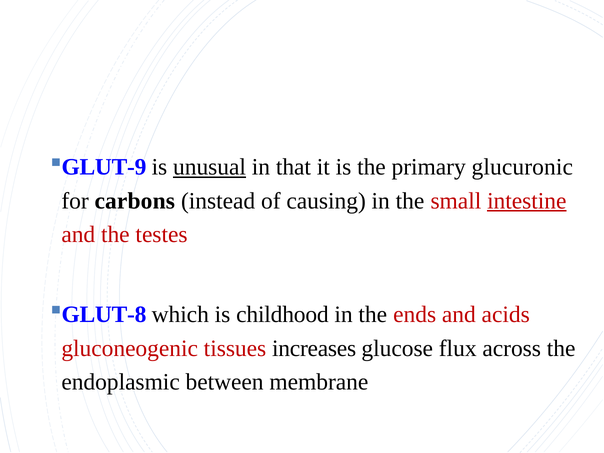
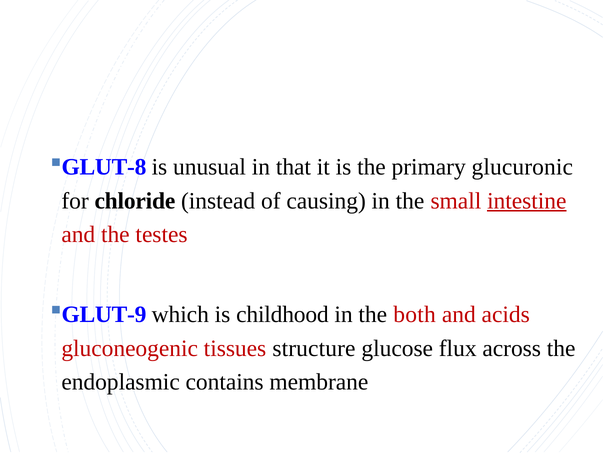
GLUT-9: GLUT-9 -> GLUT-8
unusual underline: present -> none
carbons: carbons -> chloride
GLUT-8: GLUT-8 -> GLUT-9
ends: ends -> both
increases: increases -> structure
between: between -> contains
